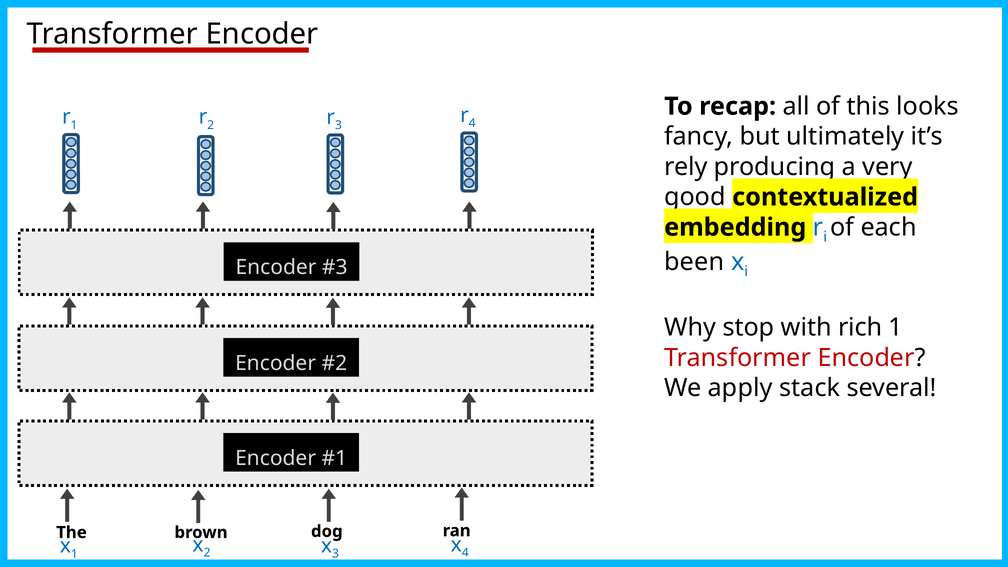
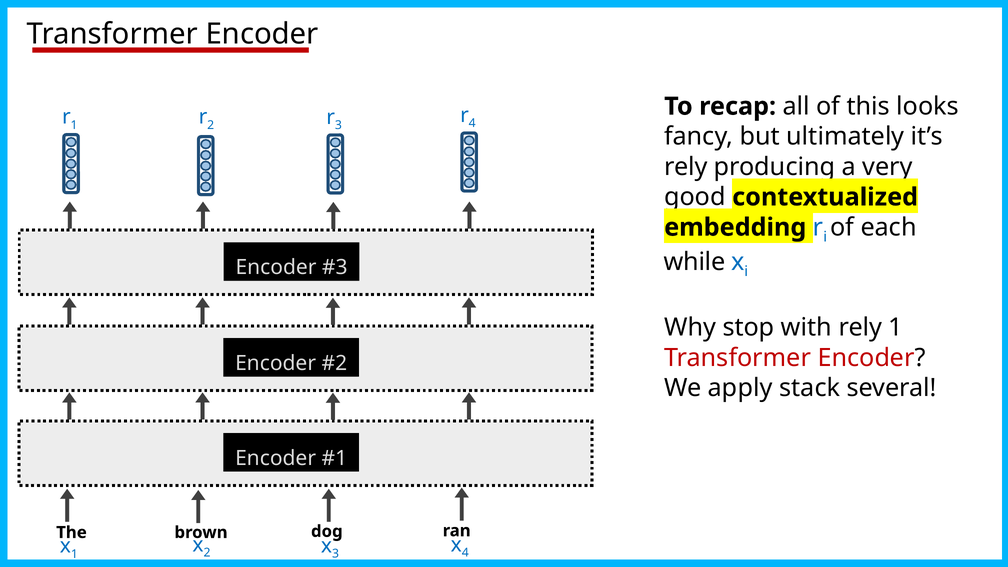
been: been -> while
with rich: rich -> rely
